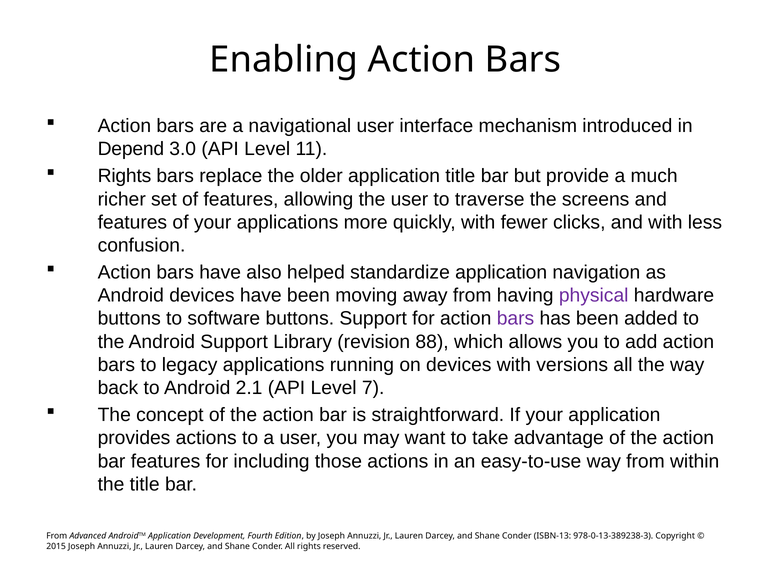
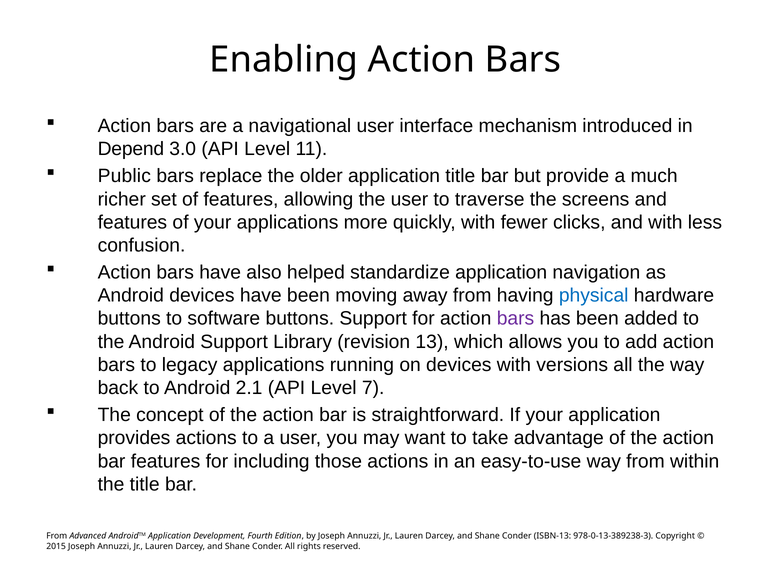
Rights at (124, 176): Rights -> Public
physical colour: purple -> blue
88: 88 -> 13
